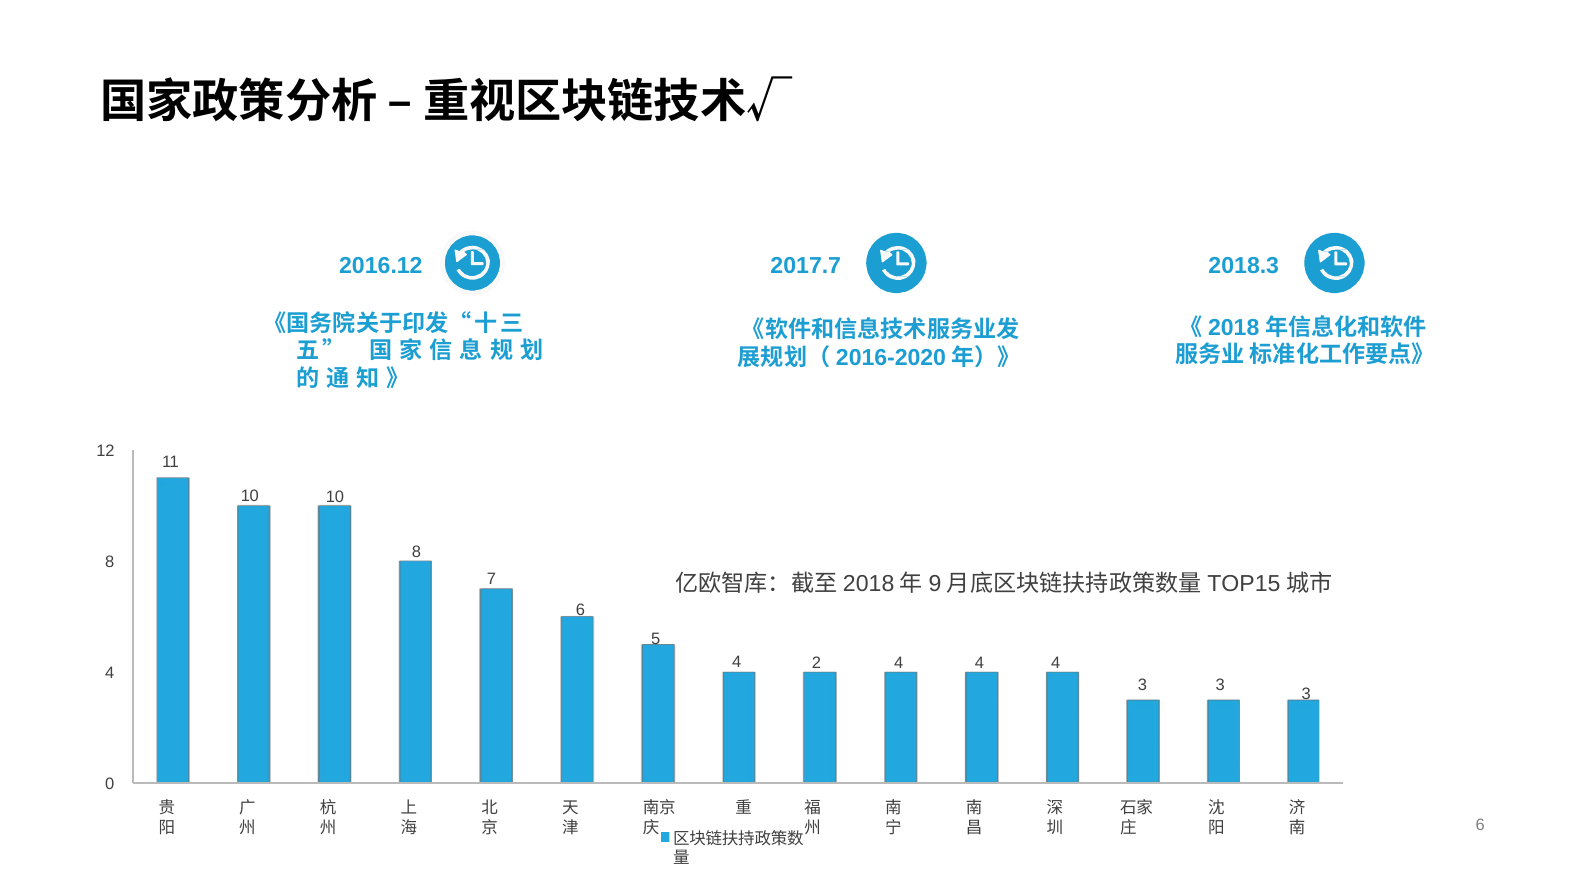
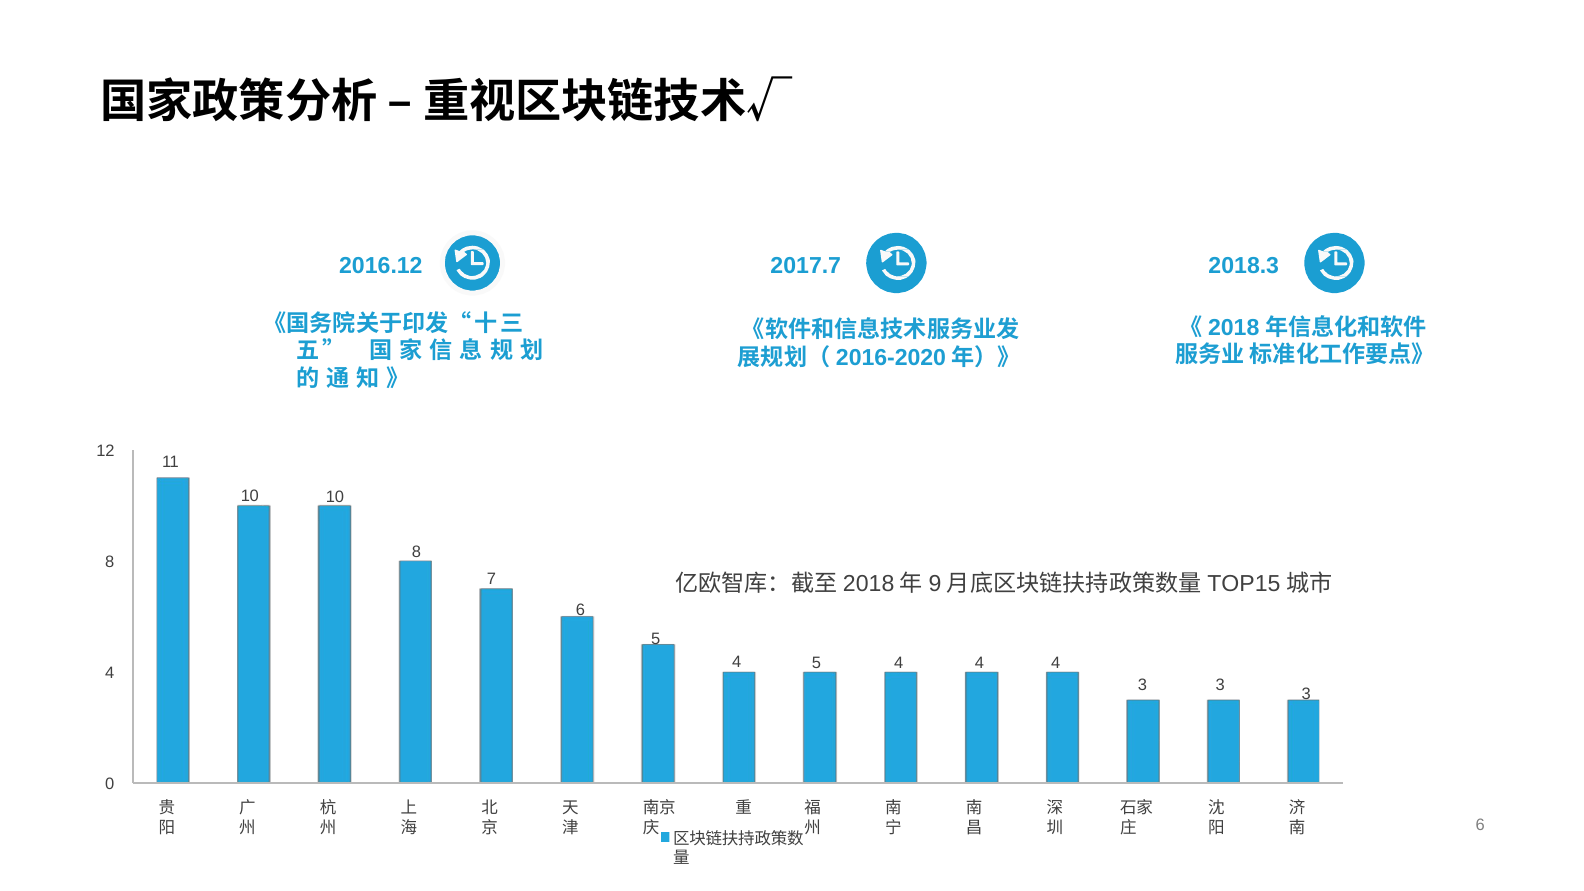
4 2: 2 -> 5
